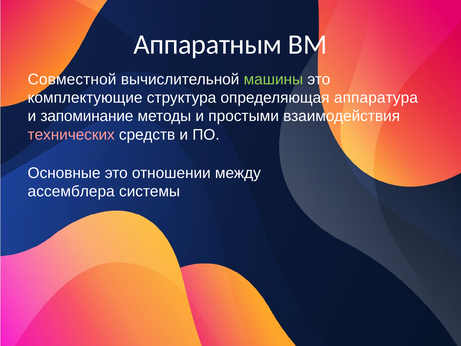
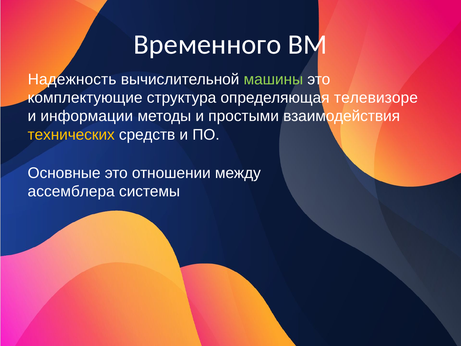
Аппаратным: Аппаратным -> Временного
Совместной: Совместной -> Надежность
аппаратура: аппаратура -> телевизоре
запоминание: запоминание -> информации
технических colour: pink -> yellow
